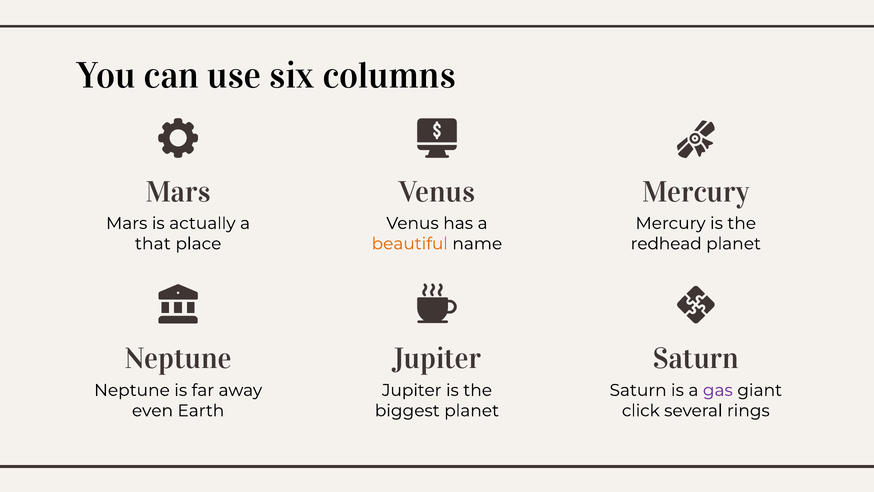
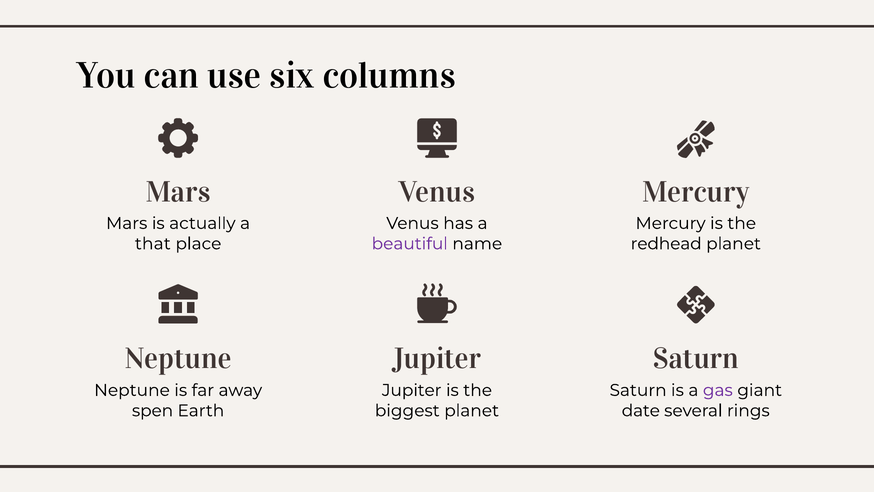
beautiful colour: orange -> purple
even: even -> spen
click: click -> date
